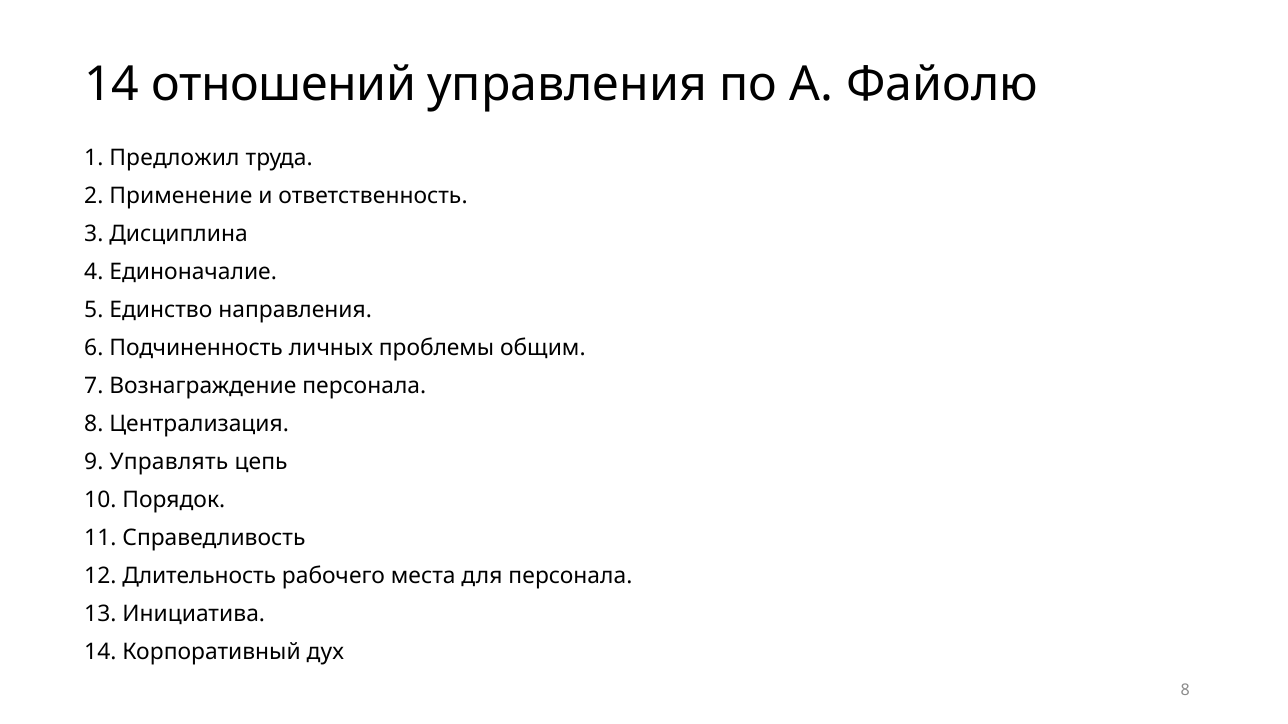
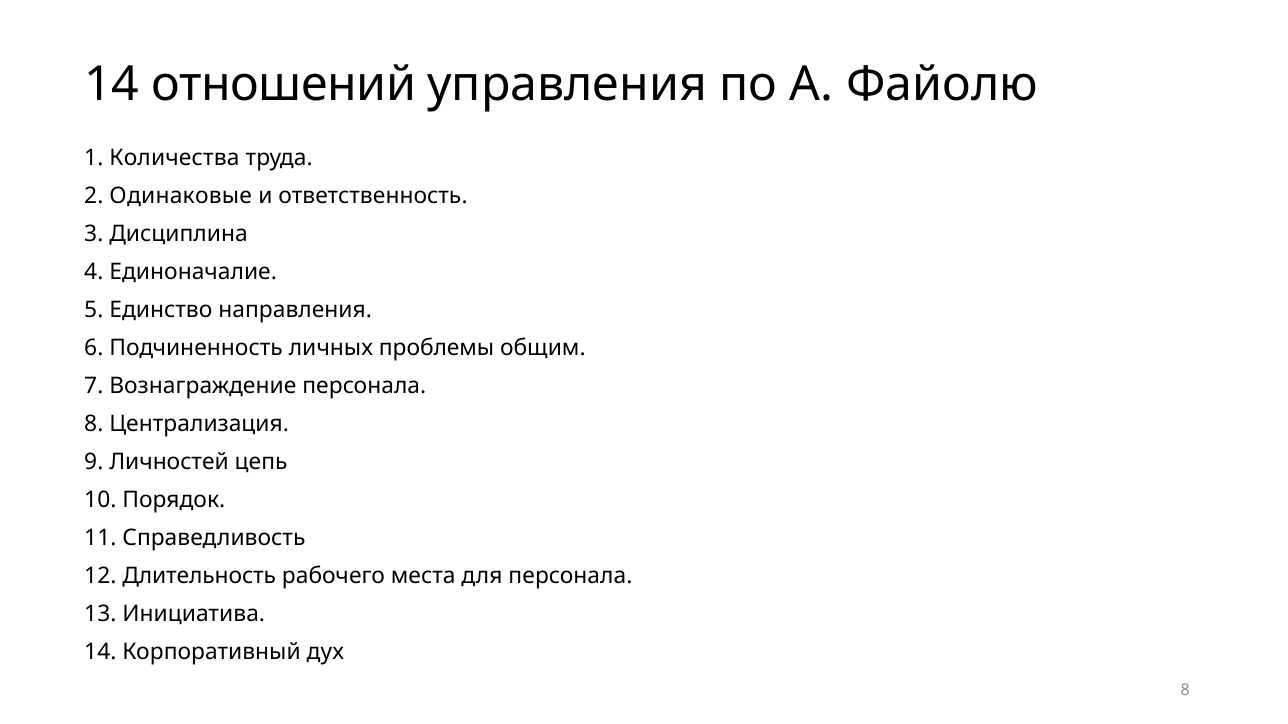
Предложил: Предложил -> Количества
Применение: Применение -> Одинаковые
Управлять: Управлять -> Личностей
